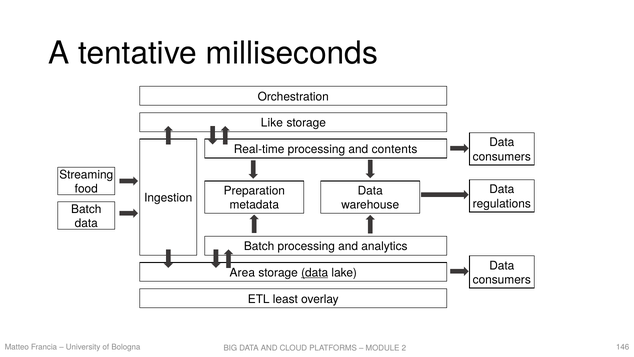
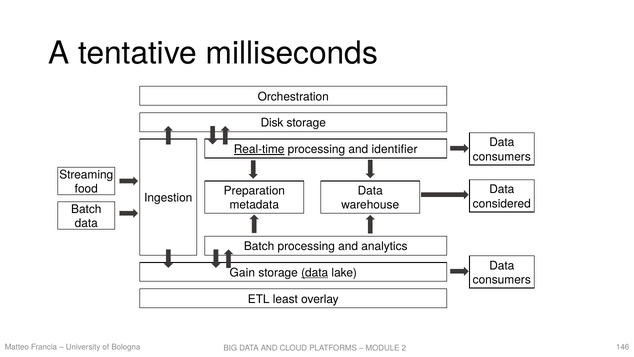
Like: Like -> Disk
Real-time underline: none -> present
contents: contents -> identifier
regulations: regulations -> considered
Area: Area -> Gain
